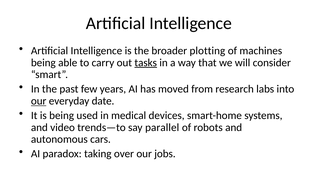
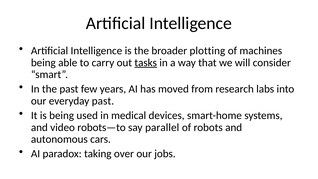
our at (39, 101) underline: present -> none
everyday date: date -> past
trends—to: trends—to -> robots—to
